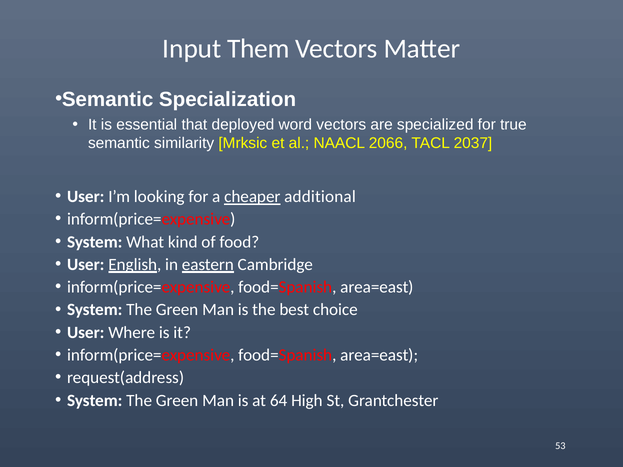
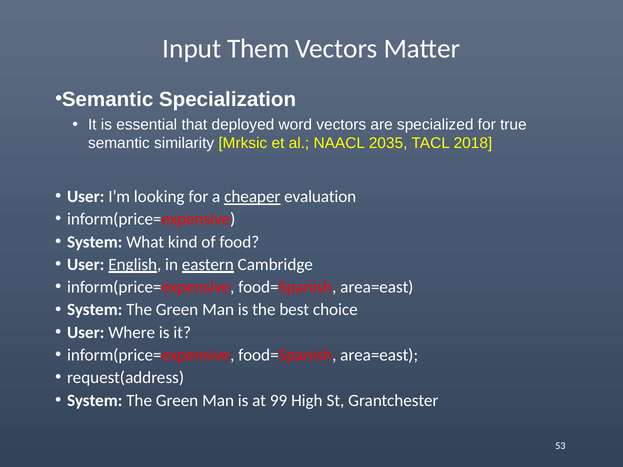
2066: 2066 -> 2035
2037: 2037 -> 2018
additional: additional -> evaluation
64: 64 -> 99
